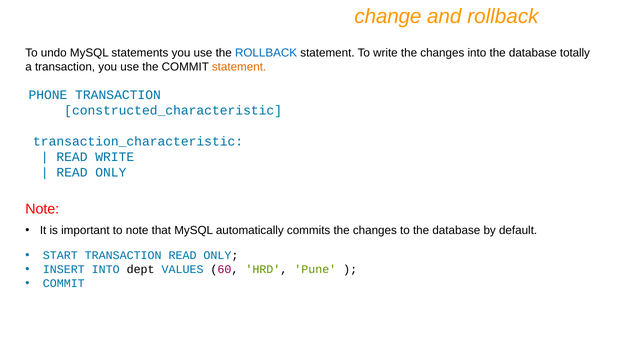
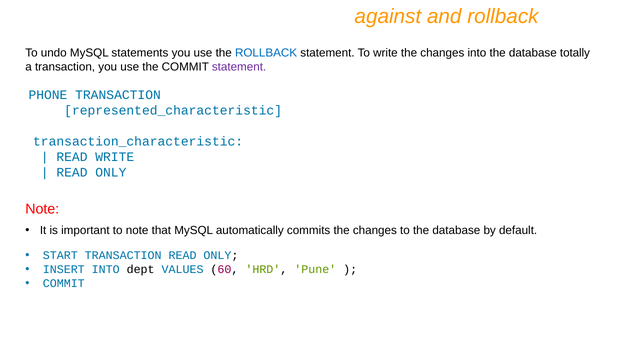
change: change -> against
statement at (239, 67) colour: orange -> purple
constructed_characteristic: constructed_characteristic -> represented_characteristic
